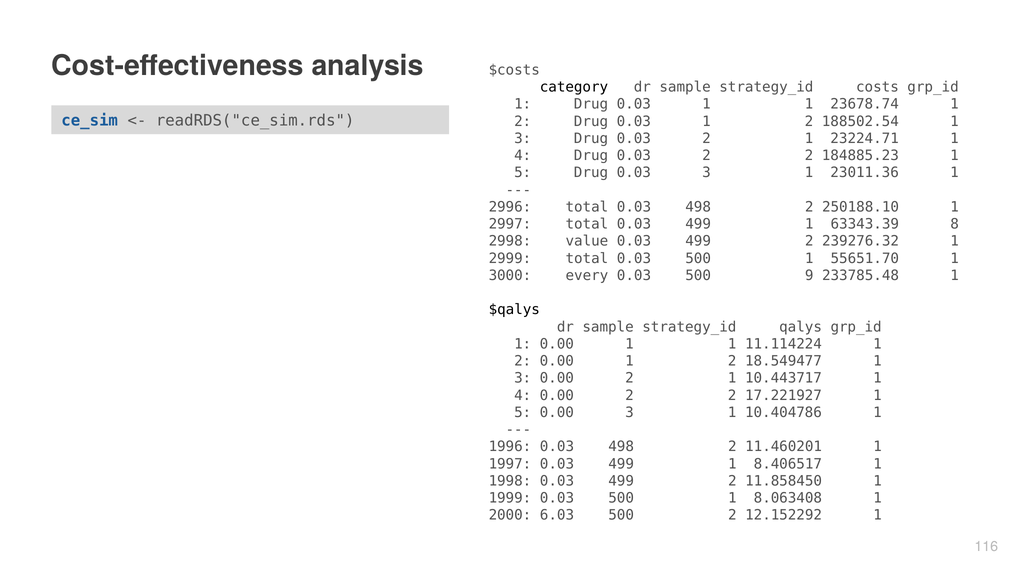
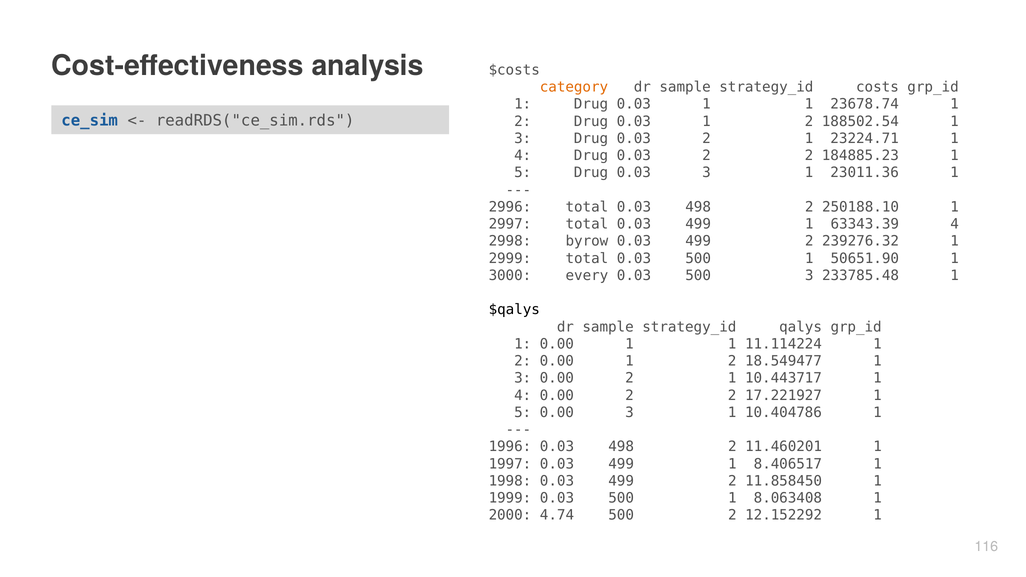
category colour: black -> orange
63343.39 8: 8 -> 4
value: value -> byrow
55651.70: 55651.70 -> 50651.90
500 9: 9 -> 3
6.03: 6.03 -> 4.74
